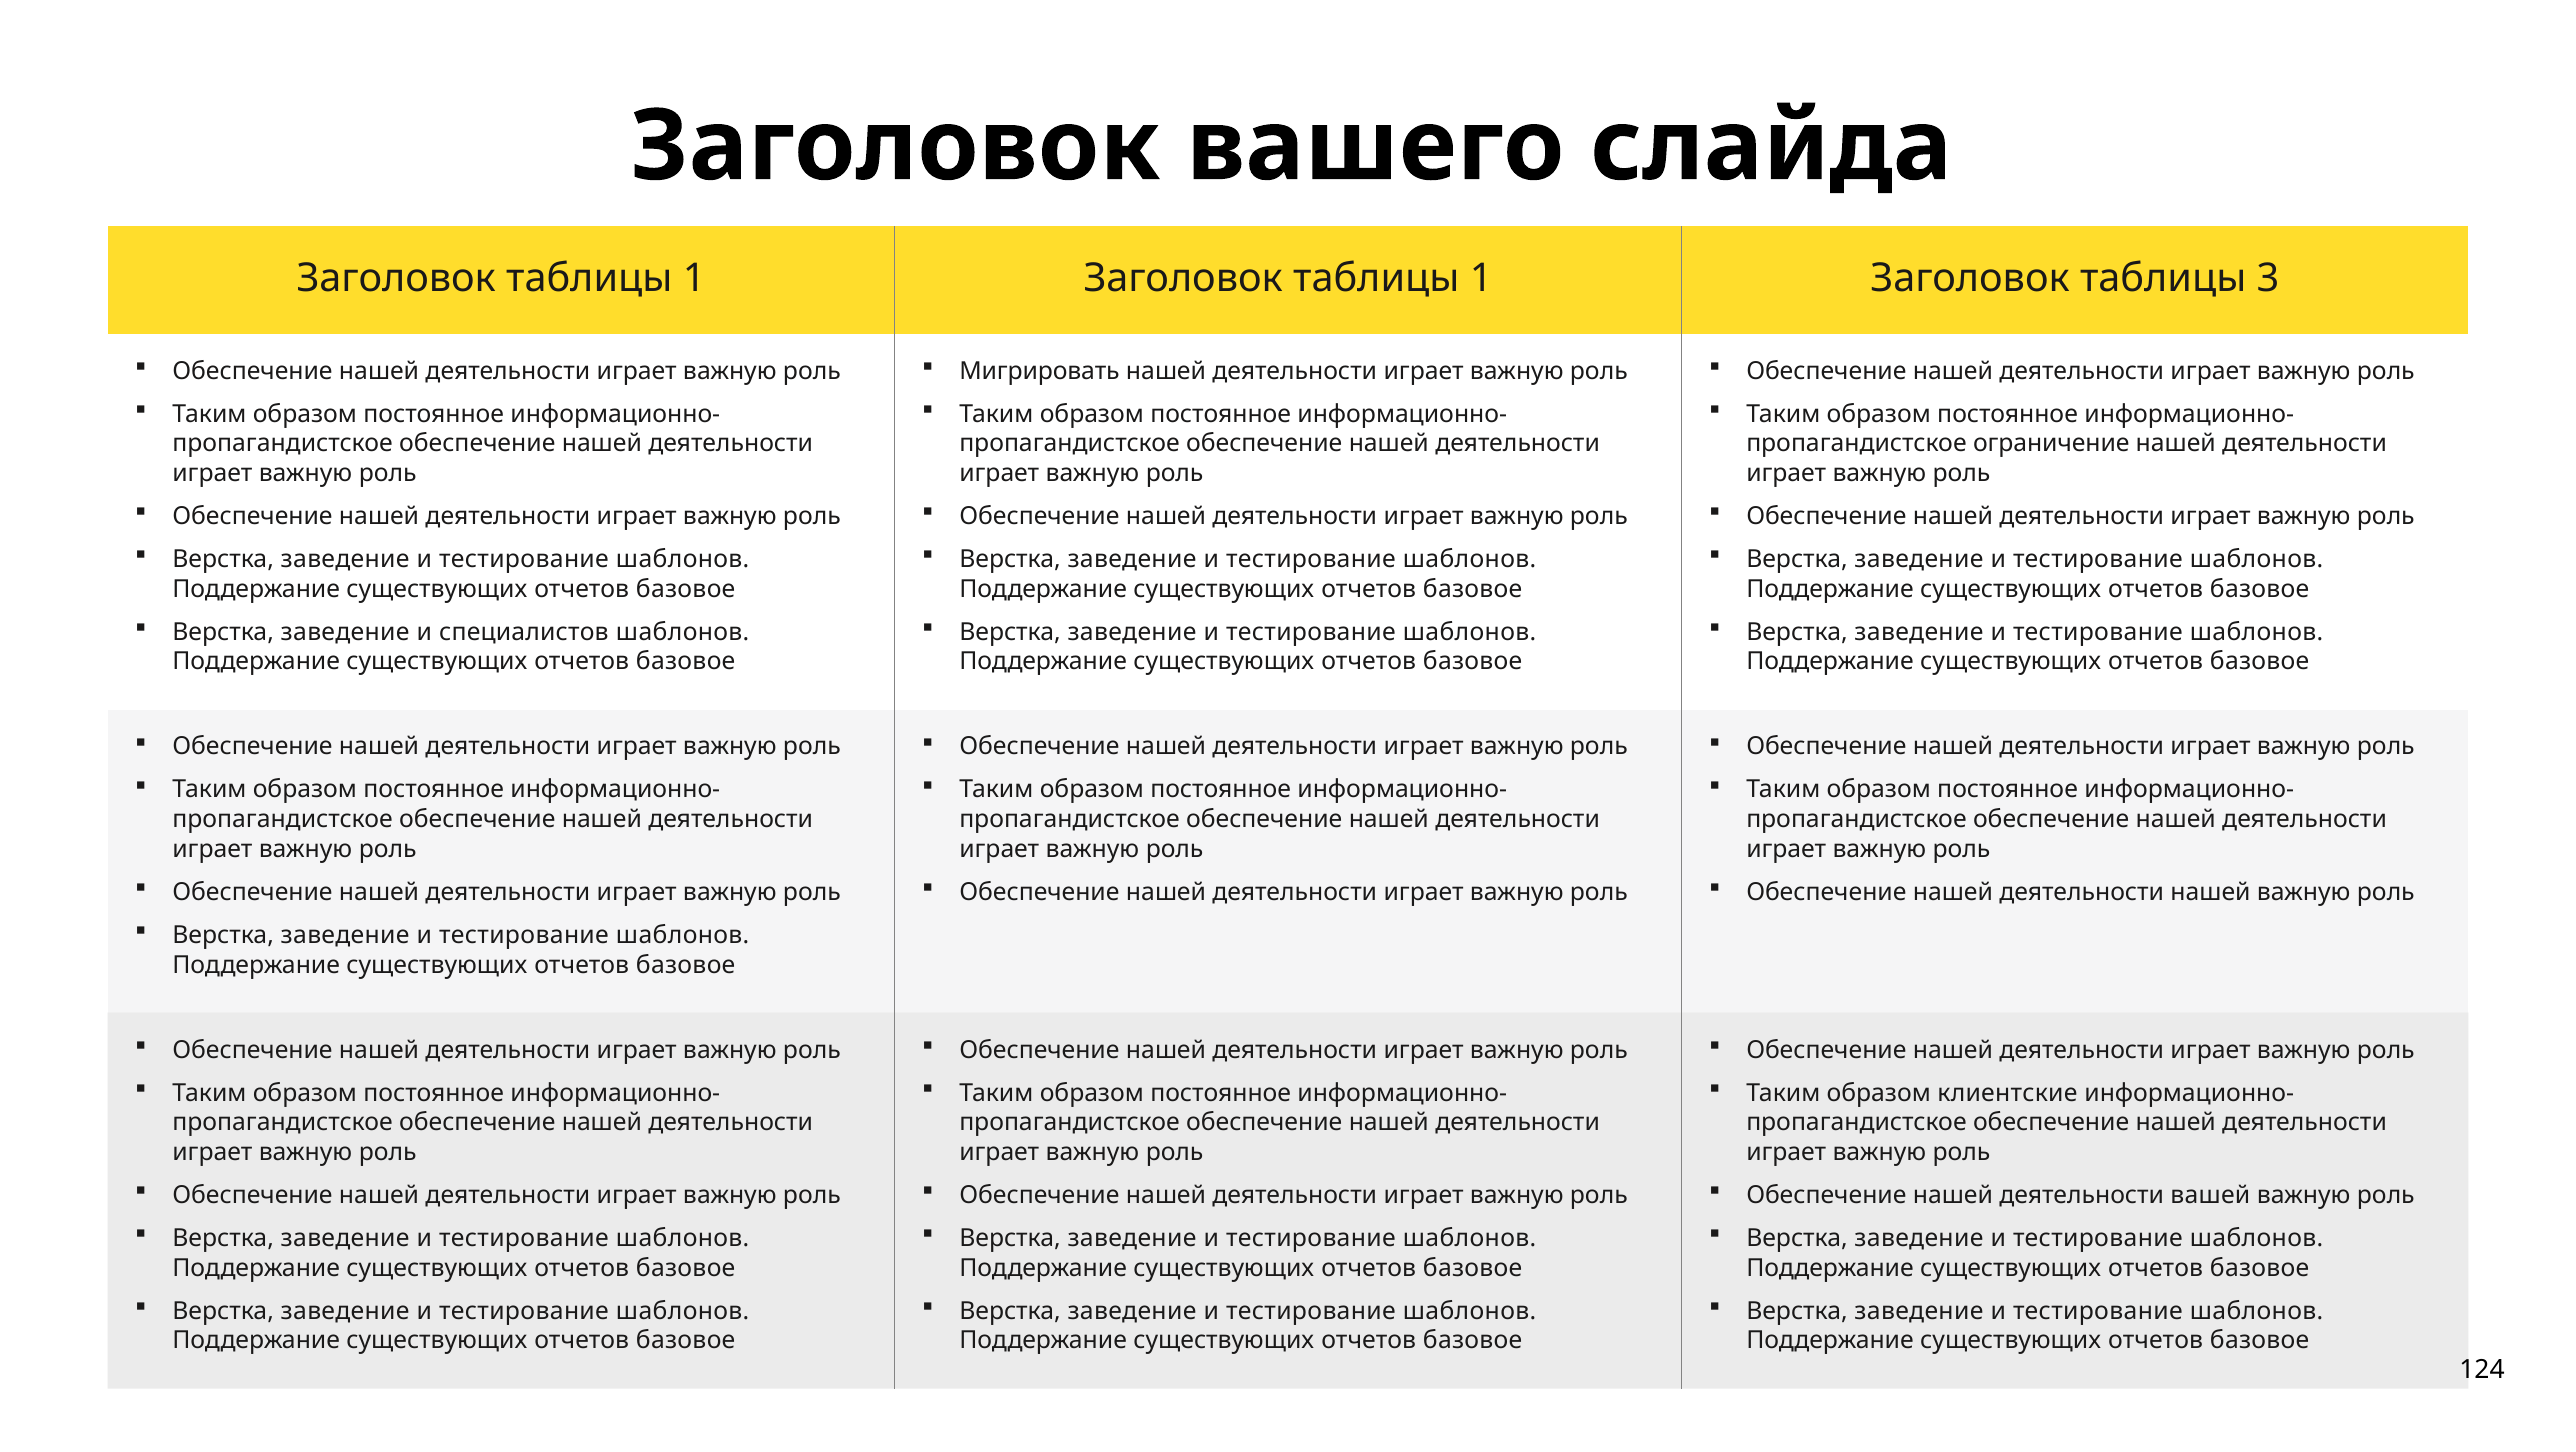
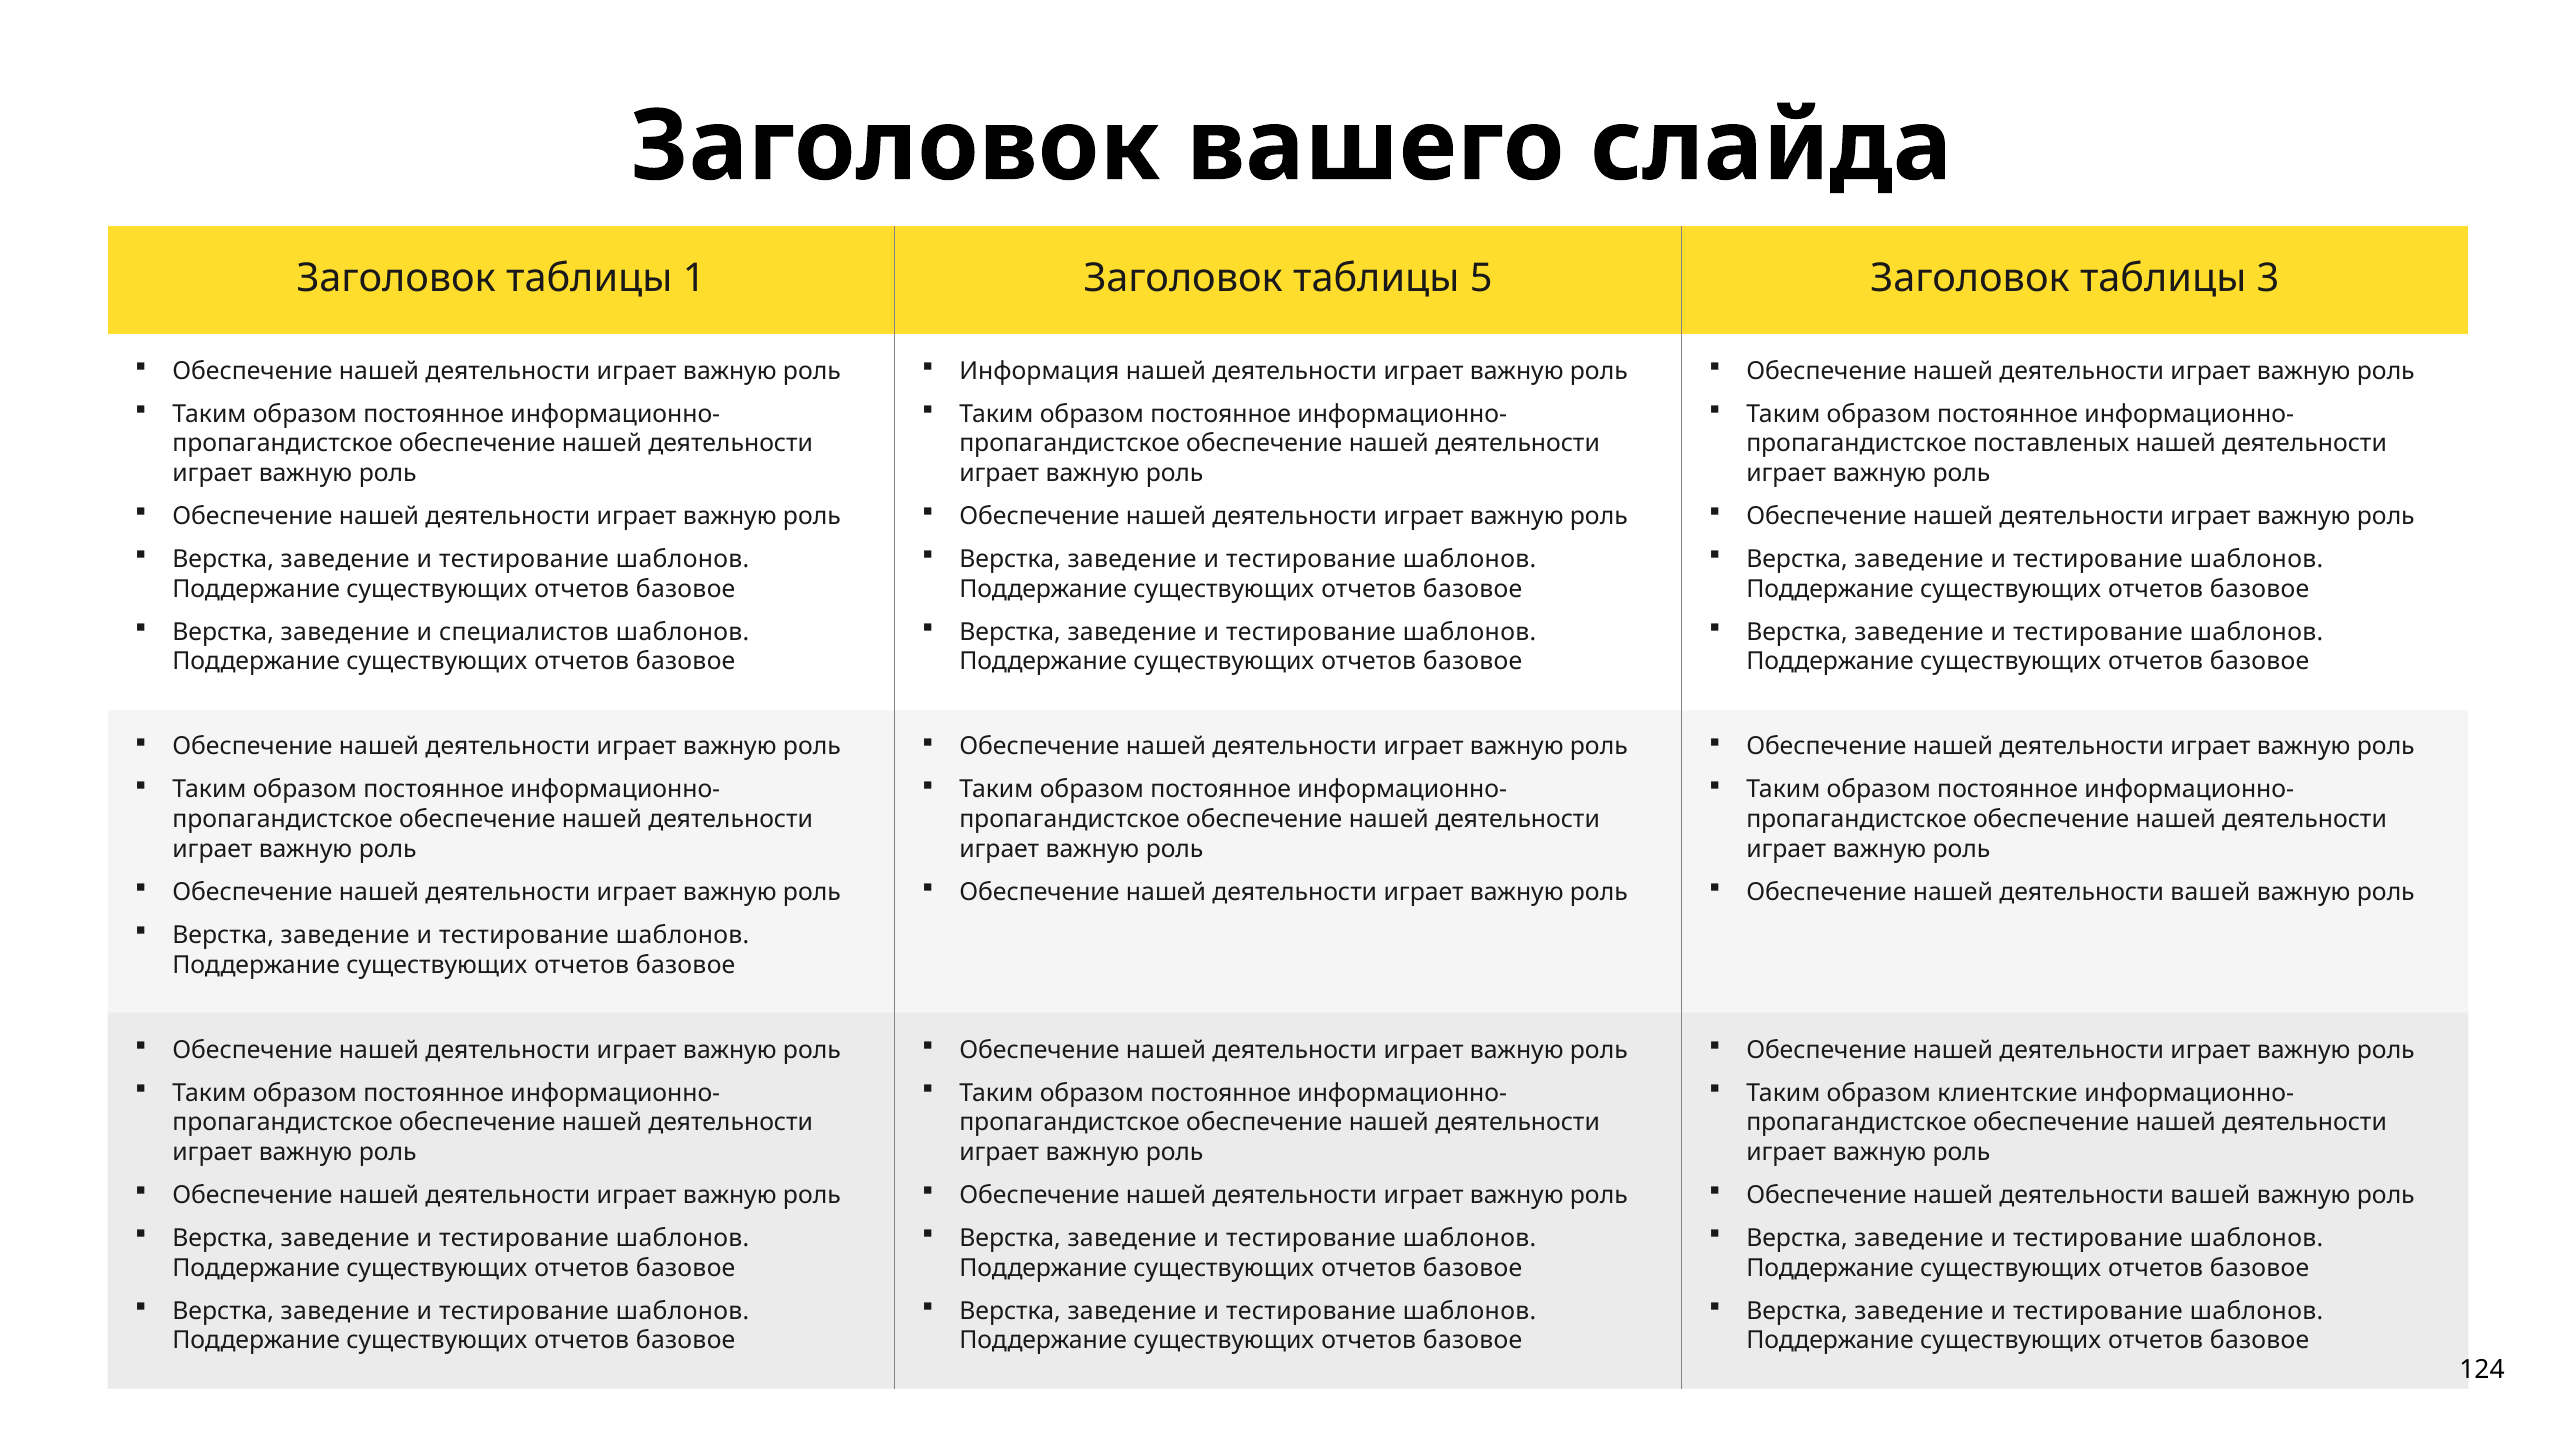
1 Заголовок таблицы 1: 1 -> 5
Мигрировать: Мигрировать -> Информация
ограничение: ограничение -> поставленых
нашей at (2211, 892): нашей -> вашей
